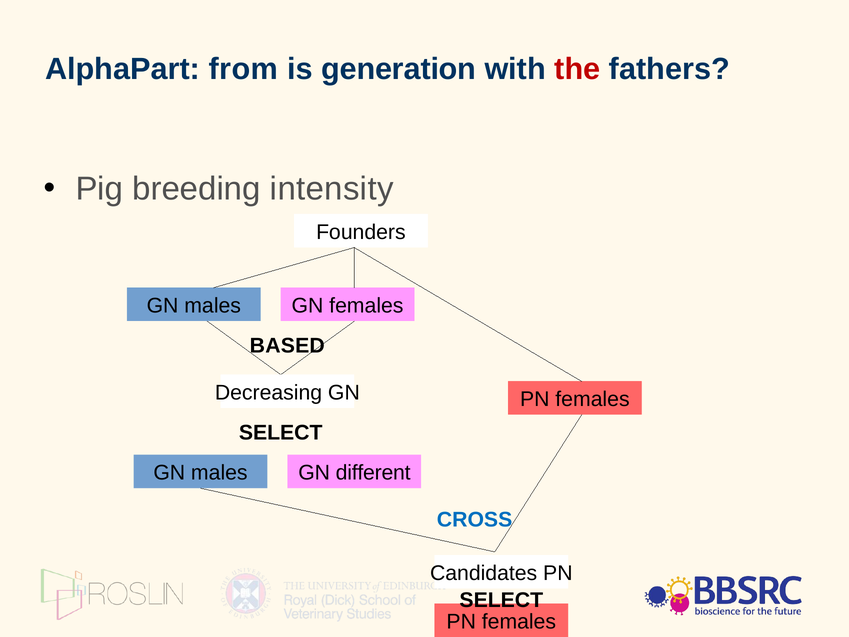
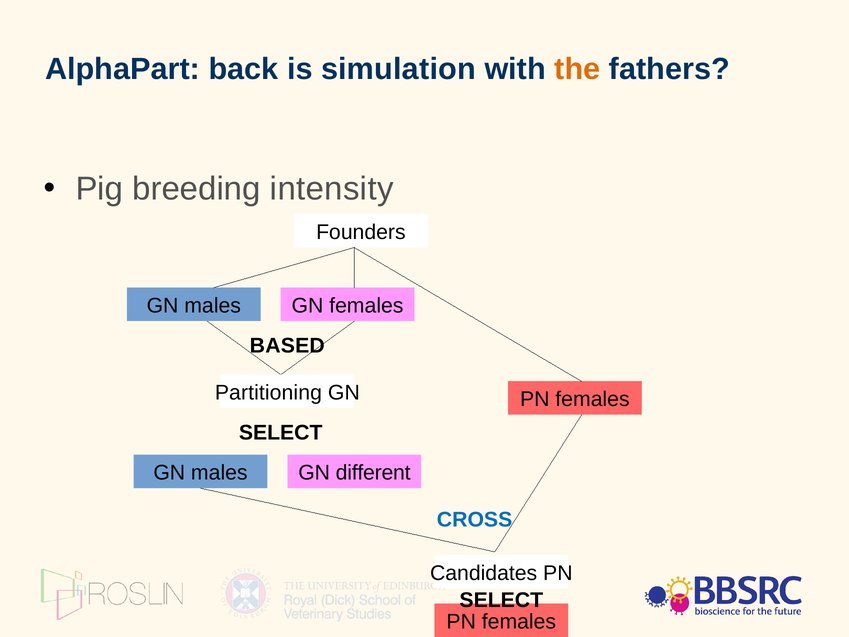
from: from -> back
generation: generation -> simulation
the colour: red -> orange
Decreasing: Decreasing -> Partitioning
